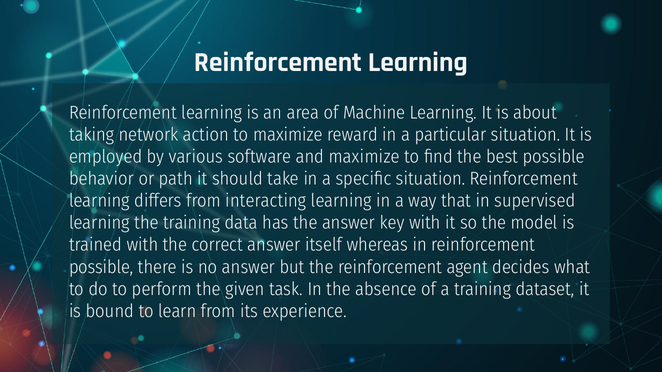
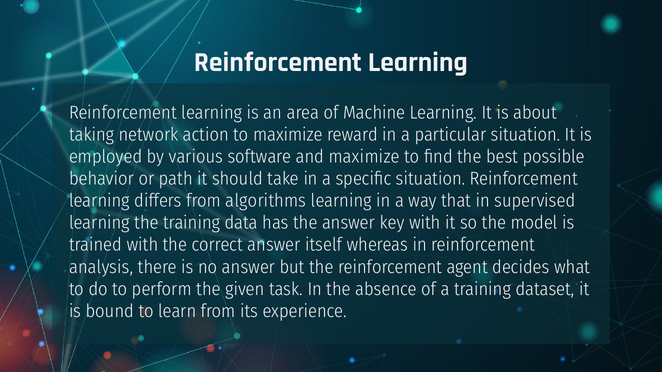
interacting: interacting -> algorithms
possible at (101, 267): possible -> analysis
